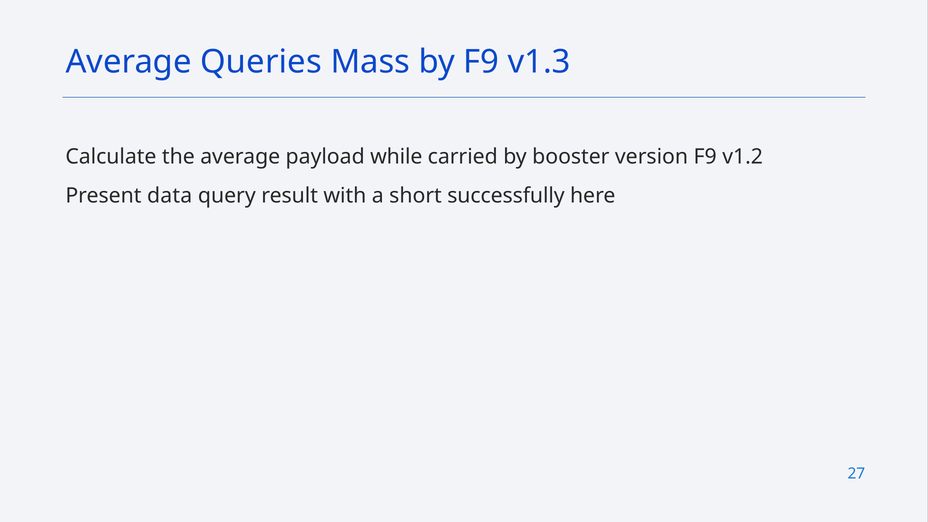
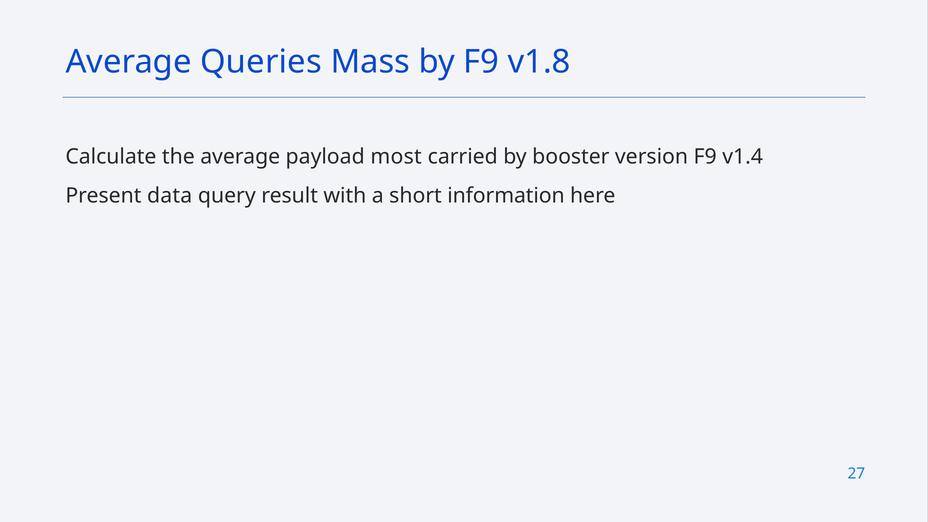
v1.3: v1.3 -> v1.8
while: while -> most
v1.2: v1.2 -> v1.4
successfully: successfully -> information
